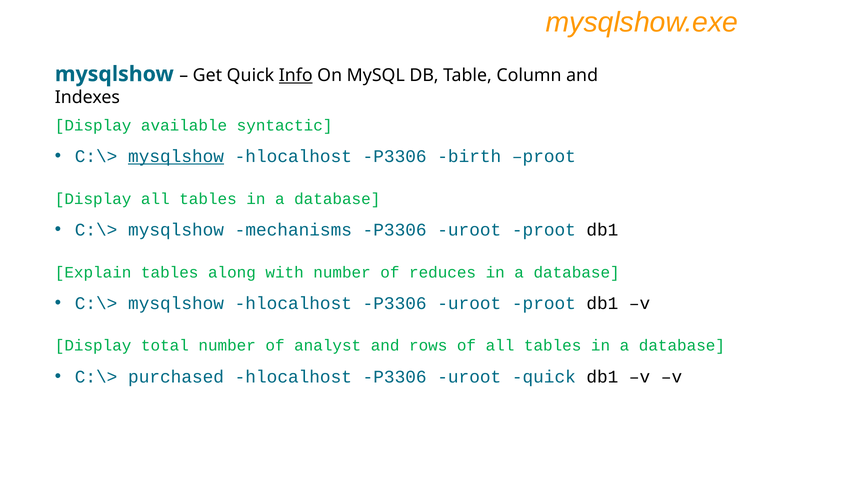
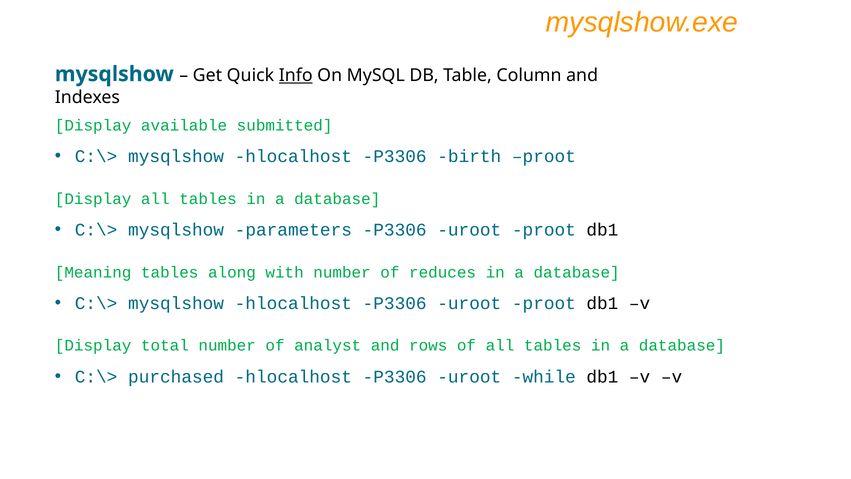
syntactic: syntactic -> submitted
mysqlshow at (176, 156) underline: present -> none
mechanisms: mechanisms -> parameters
Explain: Explain -> Meaning
uroot quick: quick -> while
